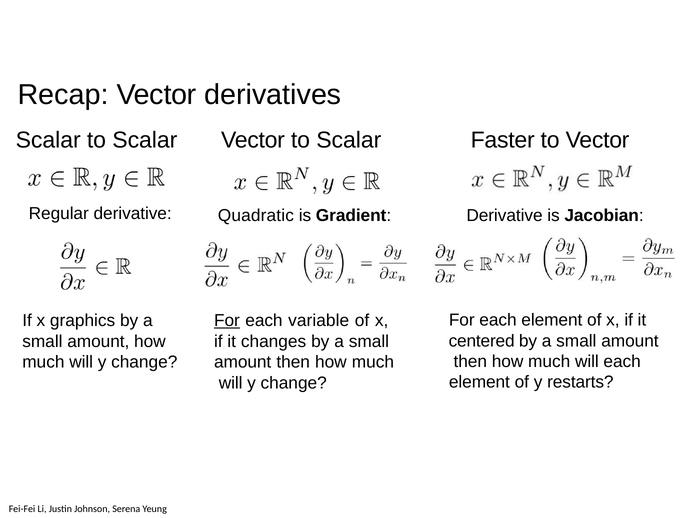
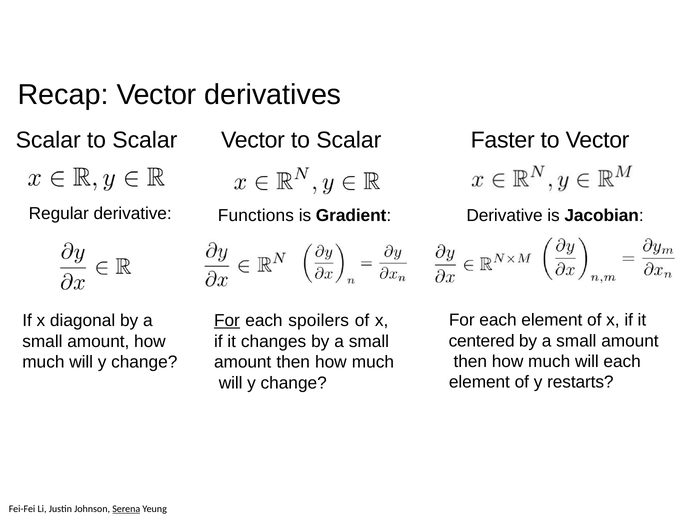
Quadratic: Quadratic -> Functions
graphics: graphics -> diagonal
variable: variable -> spoilers
Serena underline: none -> present
